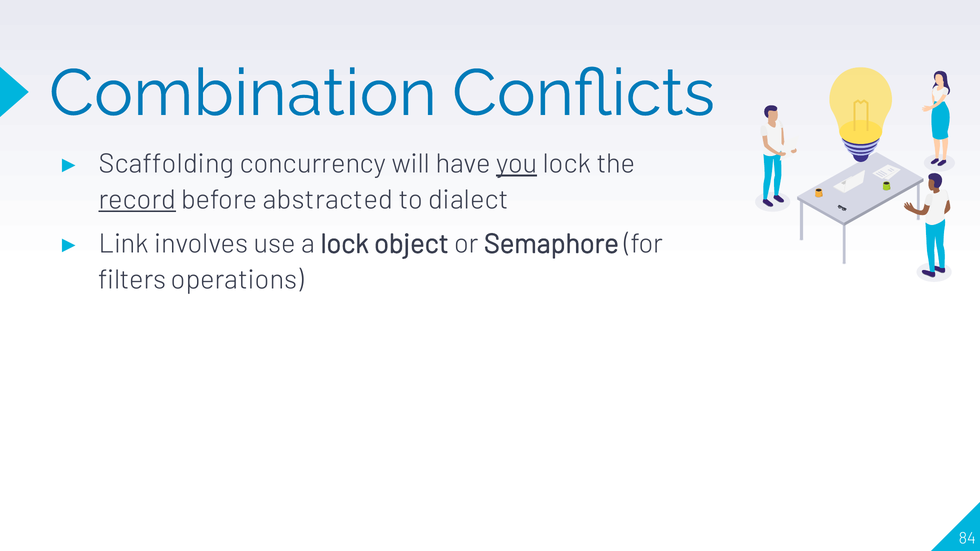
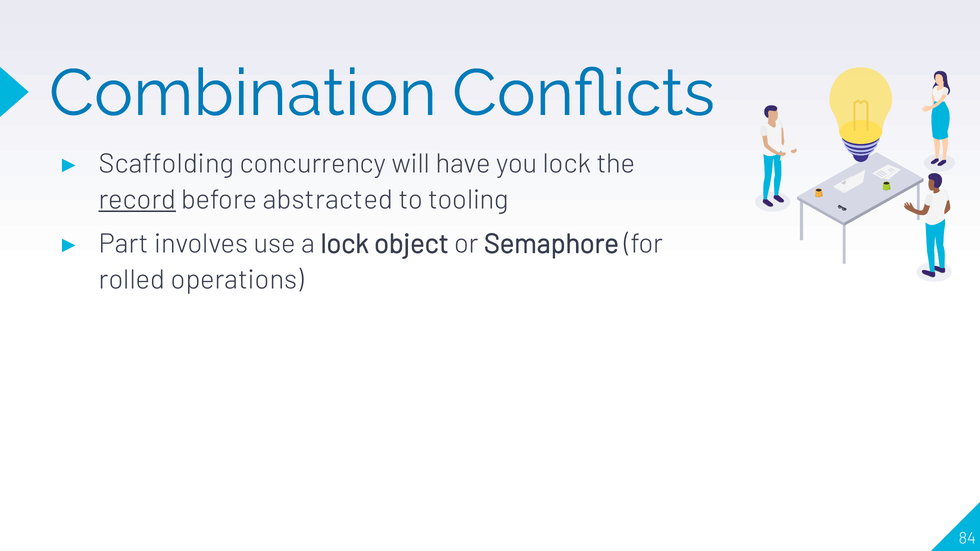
you underline: present -> none
dialect: dialect -> tooling
Link: Link -> Part
filters: filters -> rolled
